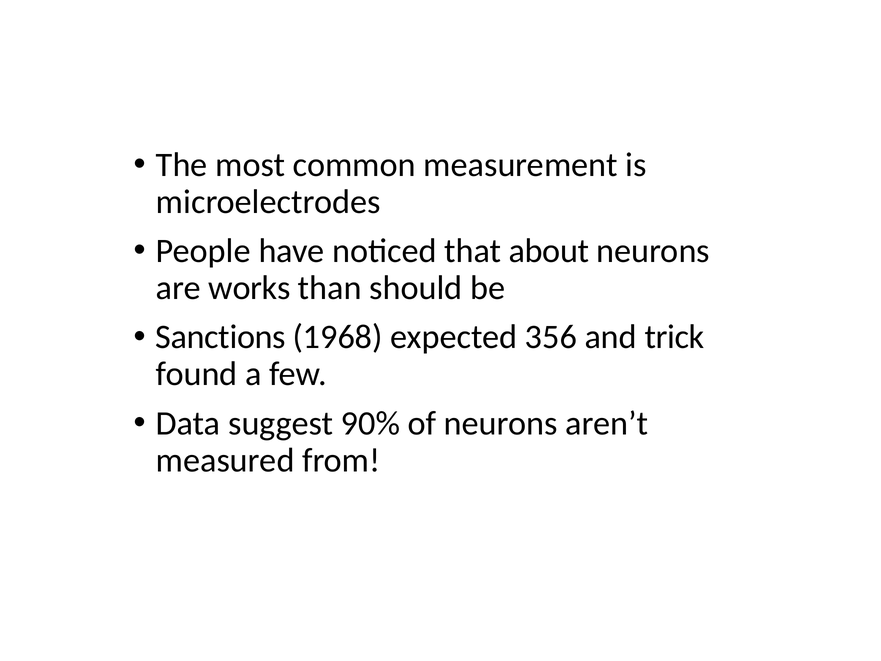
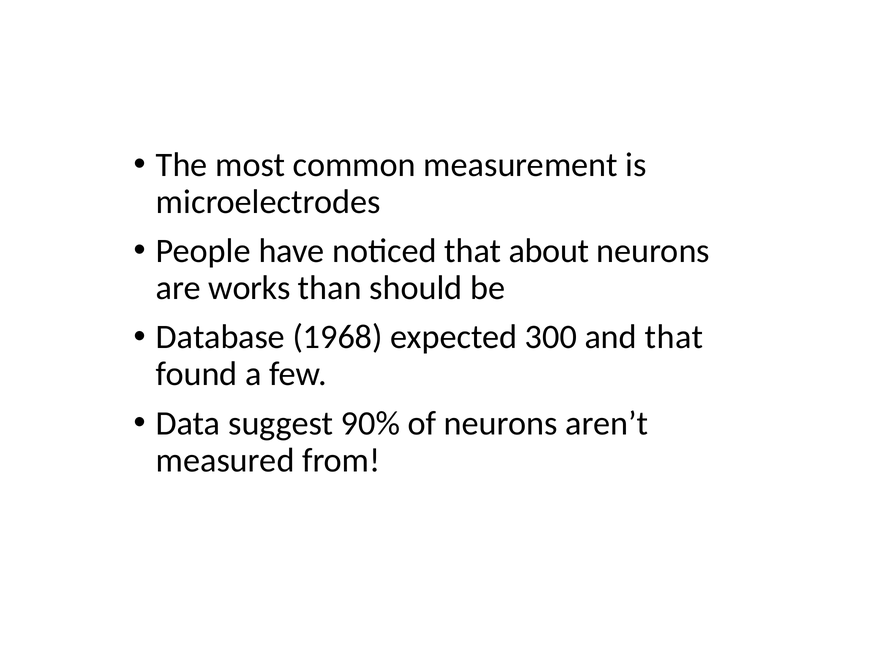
Sanctions: Sanctions -> Database
356: 356 -> 300
and trick: trick -> that
